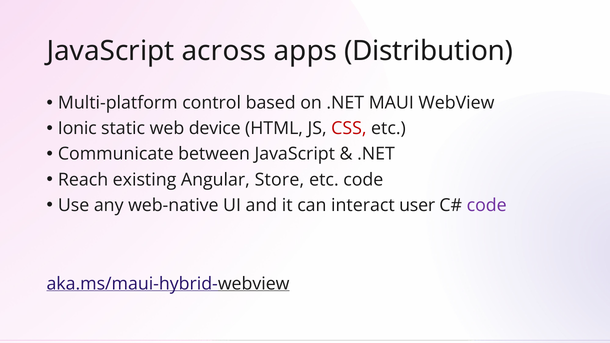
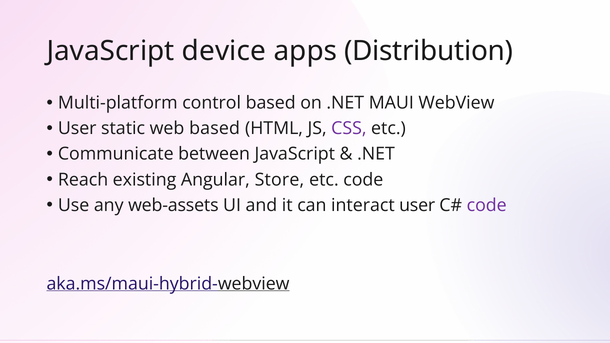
across: across -> device
Ionic at (77, 129): Ionic -> User
web device: device -> based
CSS colour: red -> purple
web-native: web-native -> web-assets
